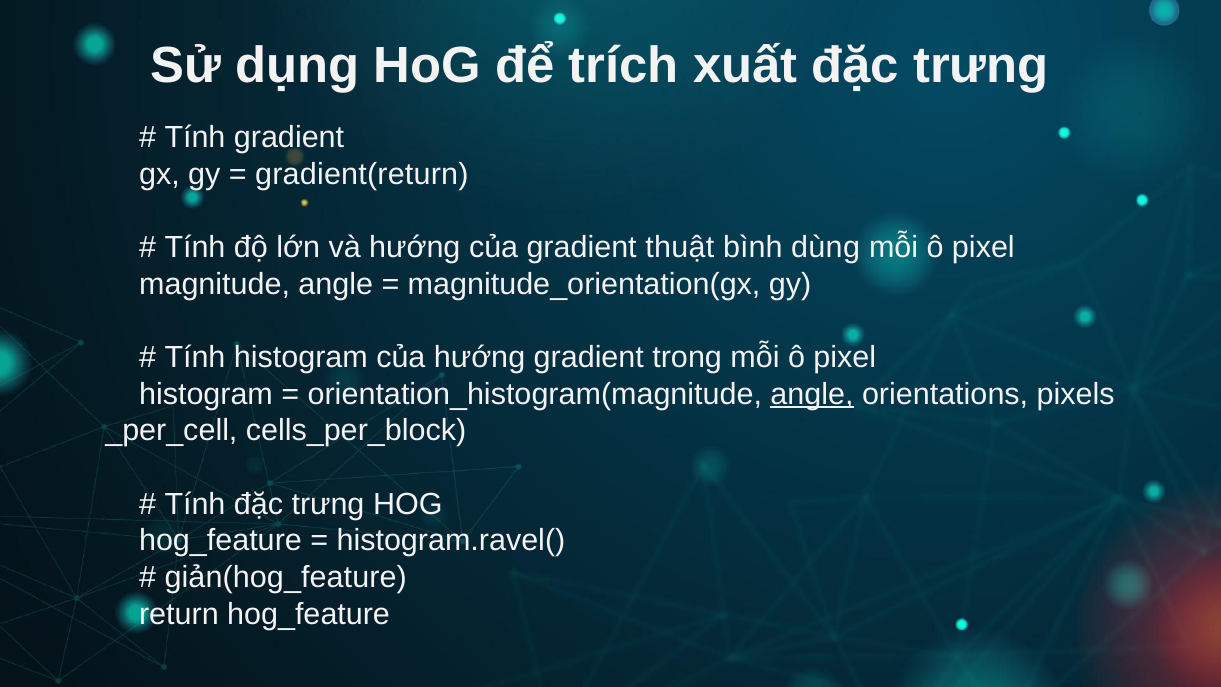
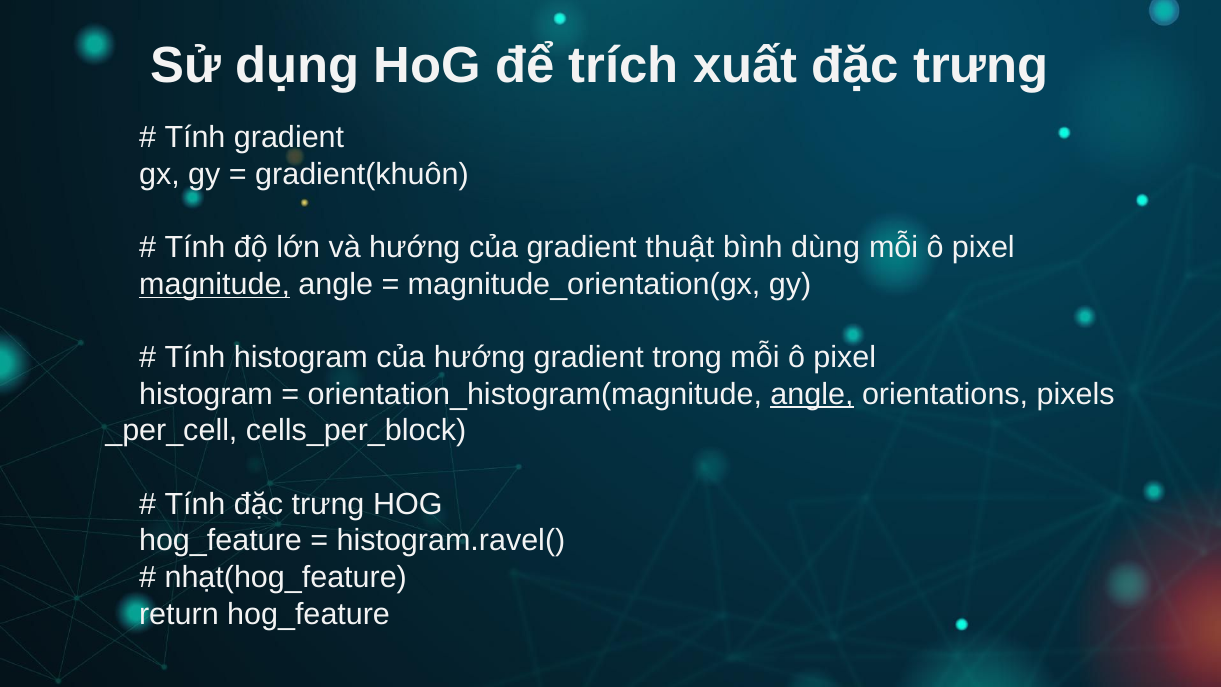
gradient(return: gradient(return -> gradient(khuôn
magnitude underline: none -> present
giản(hog_feature: giản(hog_feature -> nhạt(hog_feature
